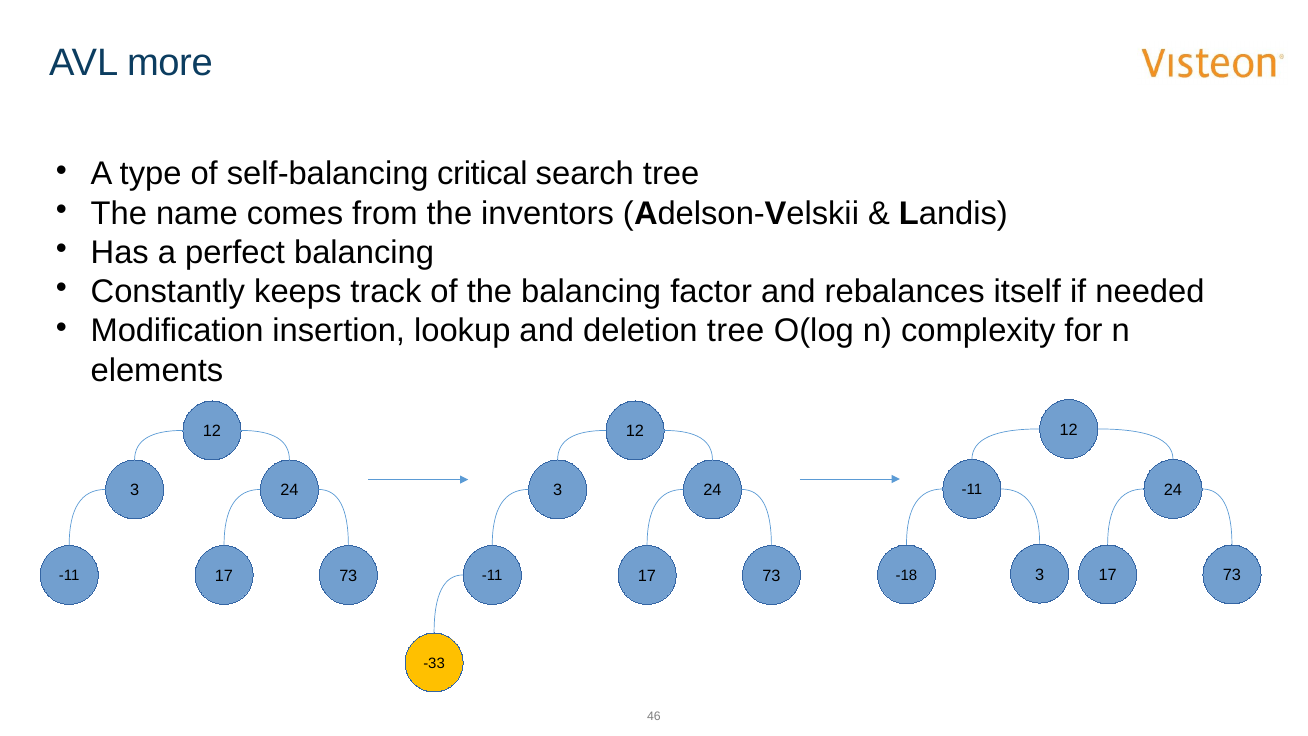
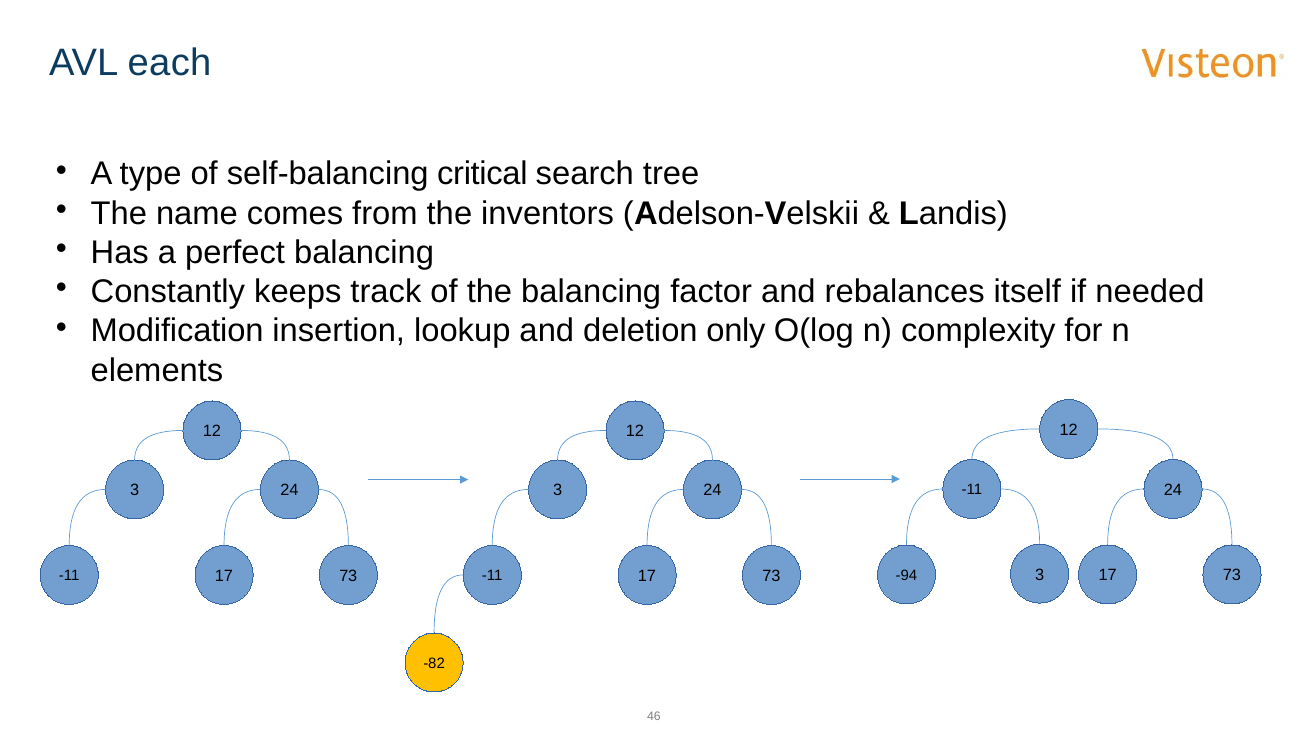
more: more -> each
deletion tree: tree -> only
-18: -18 -> -94
-33: -33 -> -82
